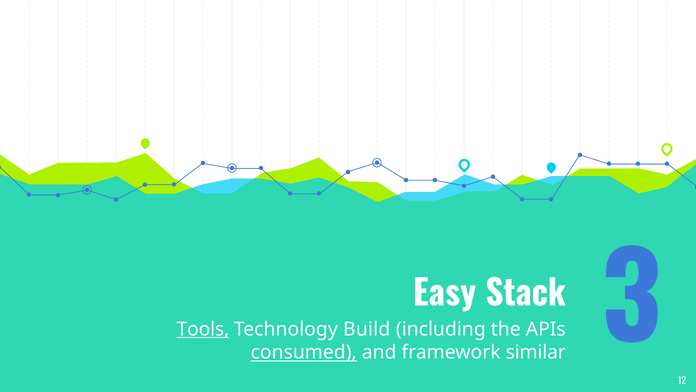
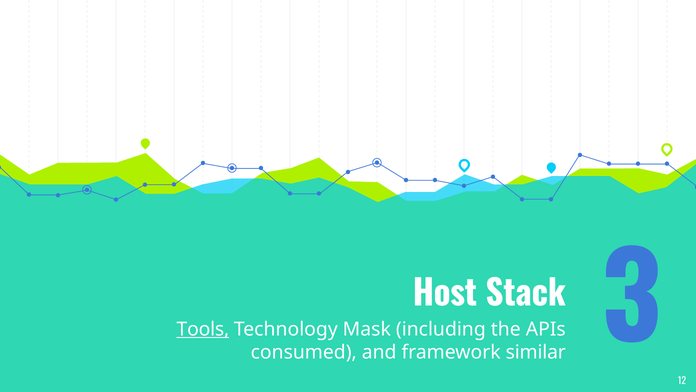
Easy: Easy -> Host
Build: Build -> Mask
consumed underline: present -> none
